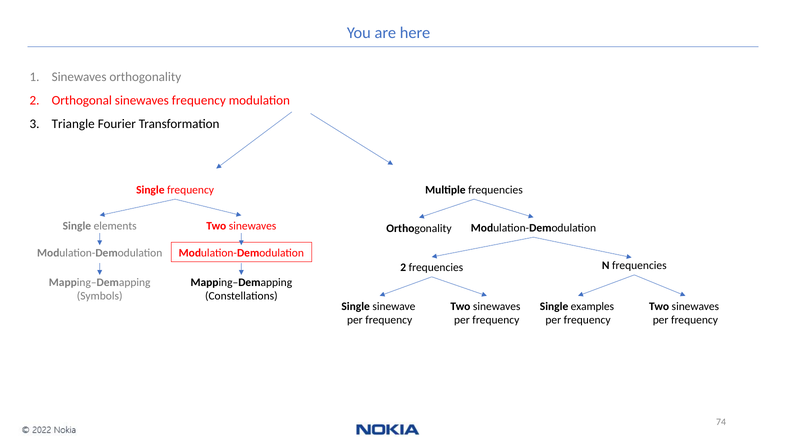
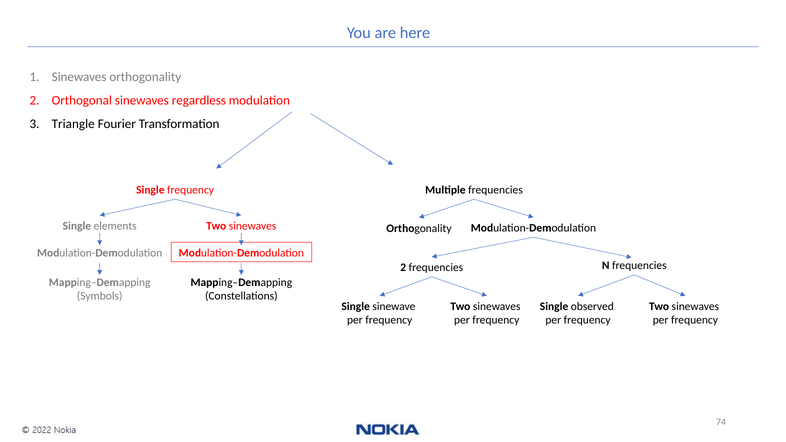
sinewaves frequency: frequency -> regardless
examples: examples -> observed
